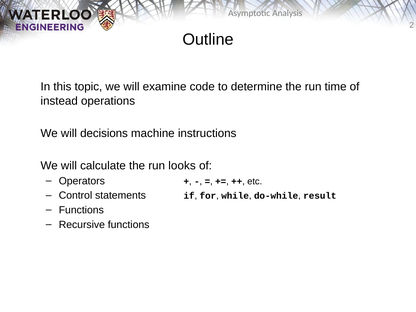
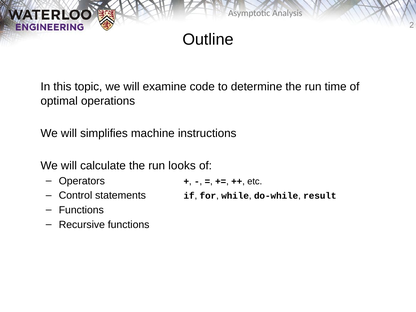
instead: instead -> optimal
decisions: decisions -> simplifies
